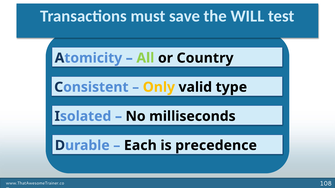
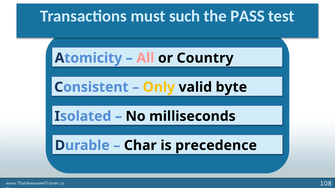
save: save -> such
WILL: WILL -> PASS
All colour: light green -> pink
type: type -> byte
Each: Each -> Char
